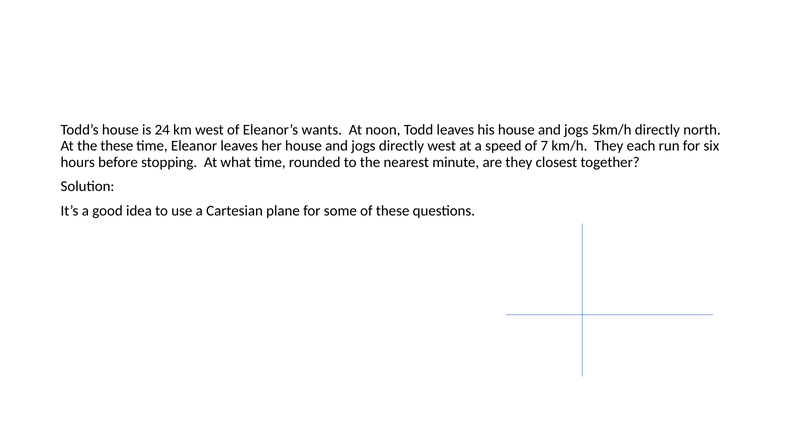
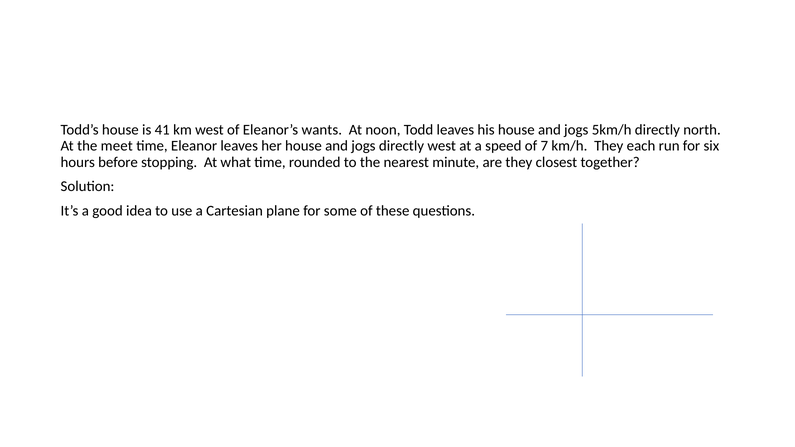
24: 24 -> 41
the these: these -> meet
